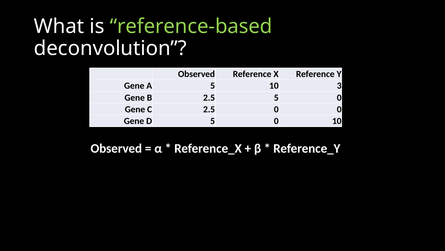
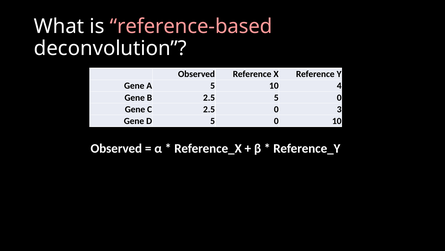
reference-based colour: light green -> pink
3: 3 -> 4
0 0: 0 -> 3
